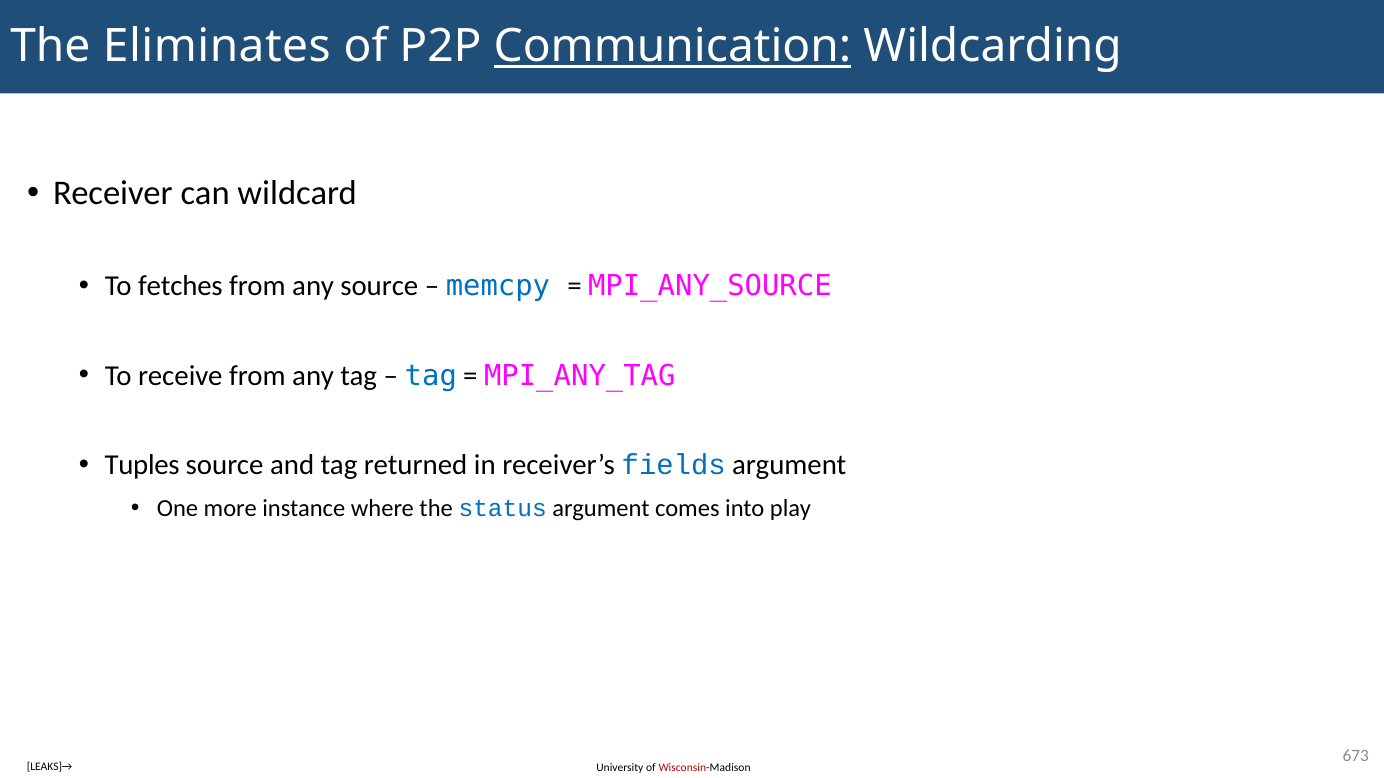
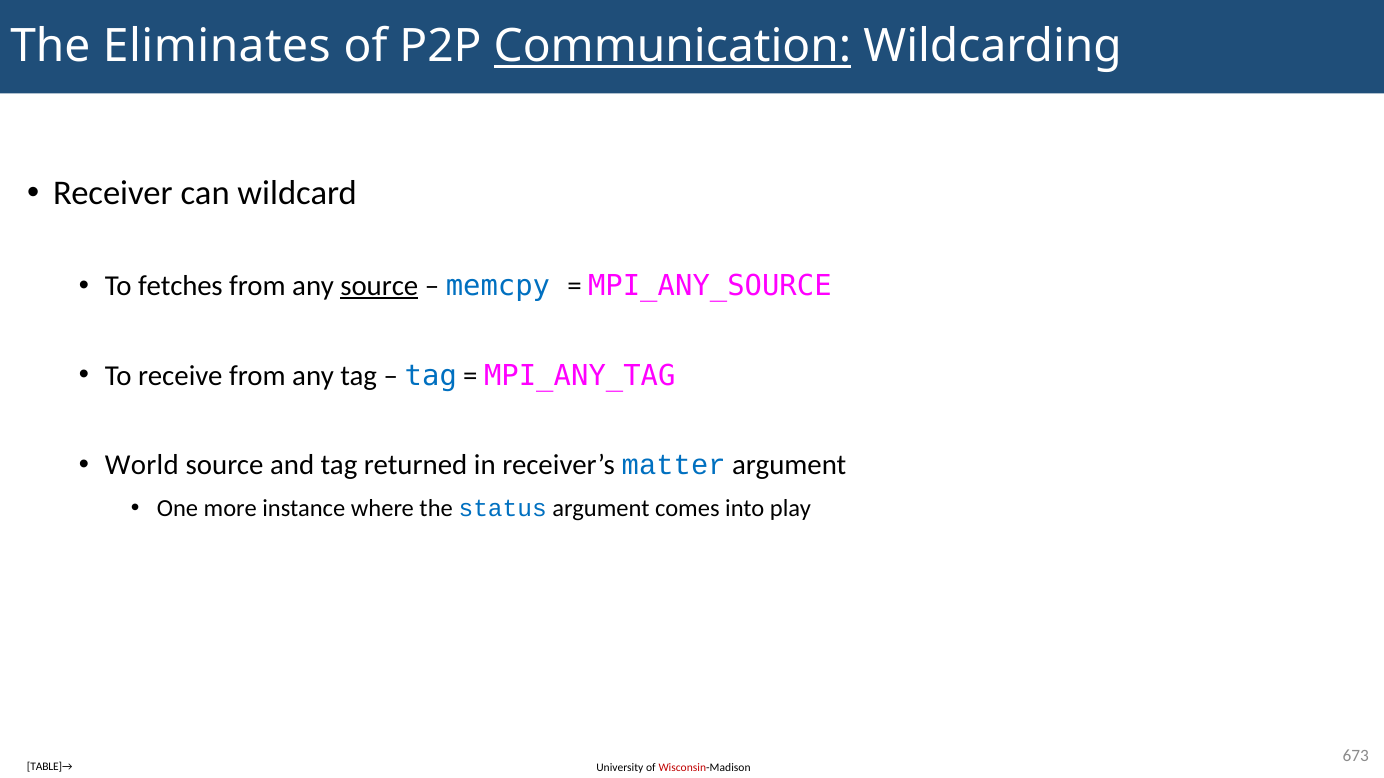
source at (379, 286) underline: none -> present
Tuples: Tuples -> World
fields: fields -> matter
LEAKS]→: LEAKS]→ -> TABLE]→
